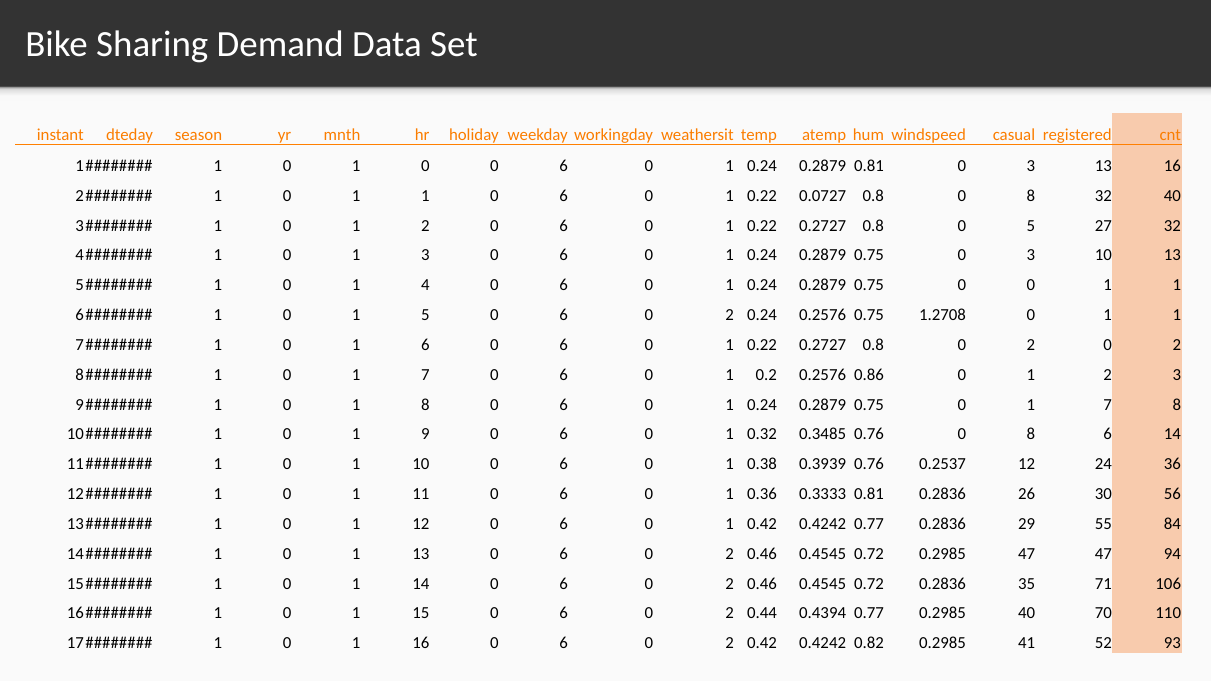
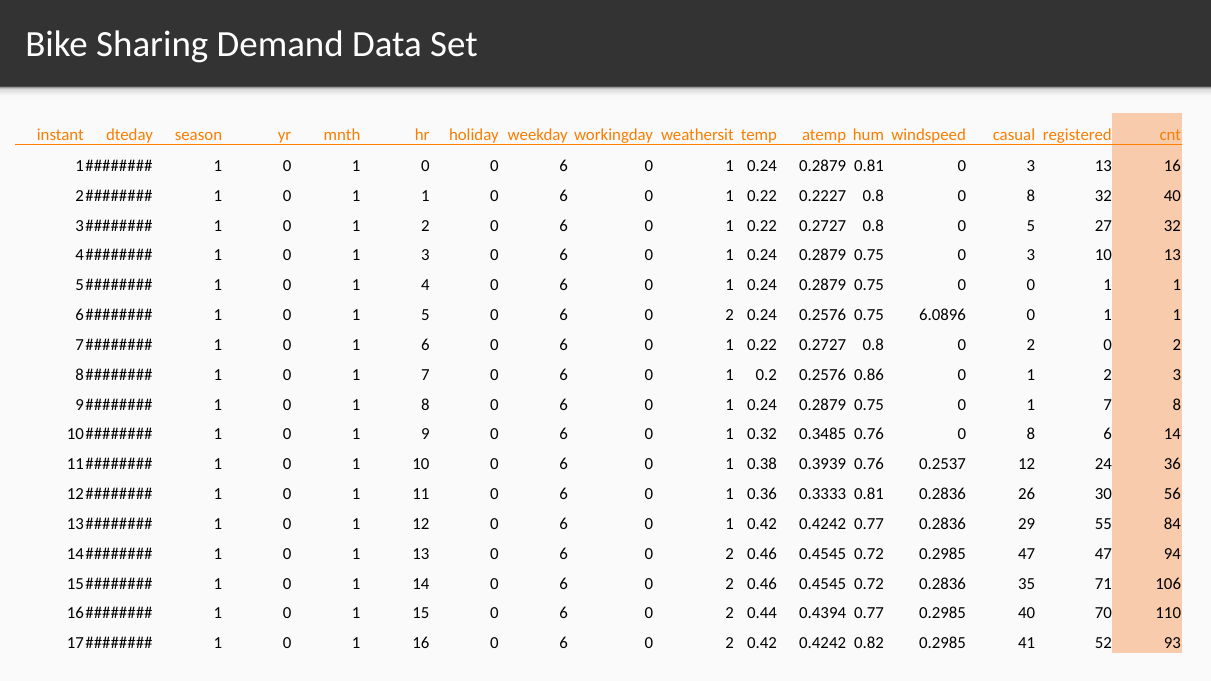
0.0727: 0.0727 -> 0.2227
1.2708: 1.2708 -> 6.0896
